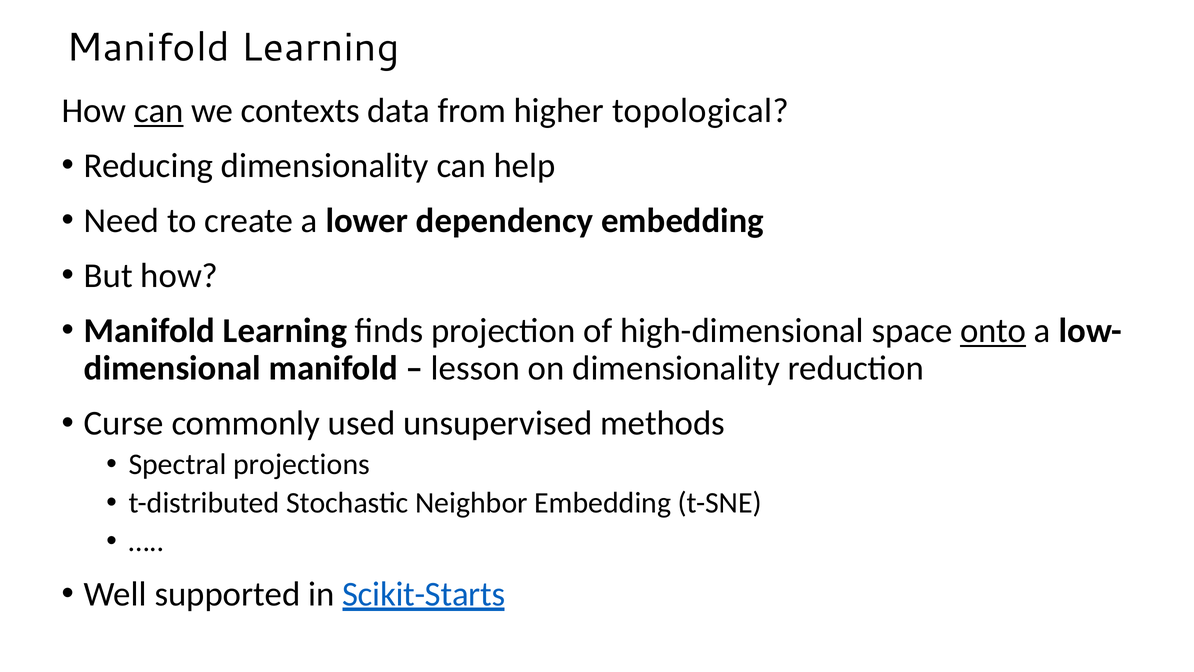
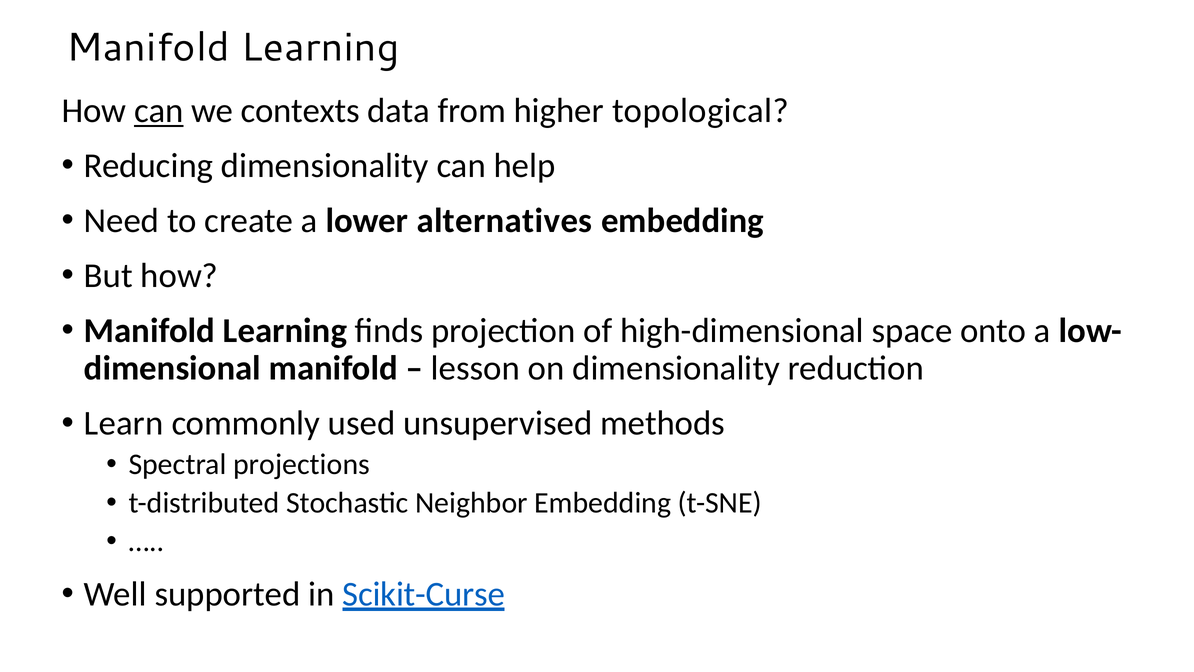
dependency: dependency -> alternatives
onto underline: present -> none
Curse: Curse -> Learn
Scikit-Starts: Scikit-Starts -> Scikit-Curse
